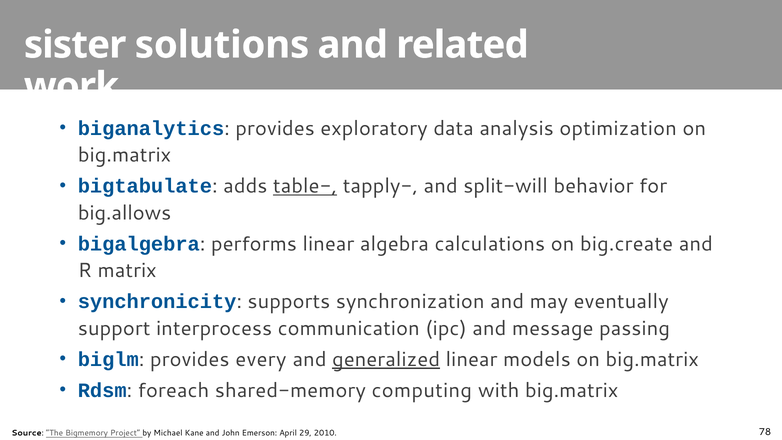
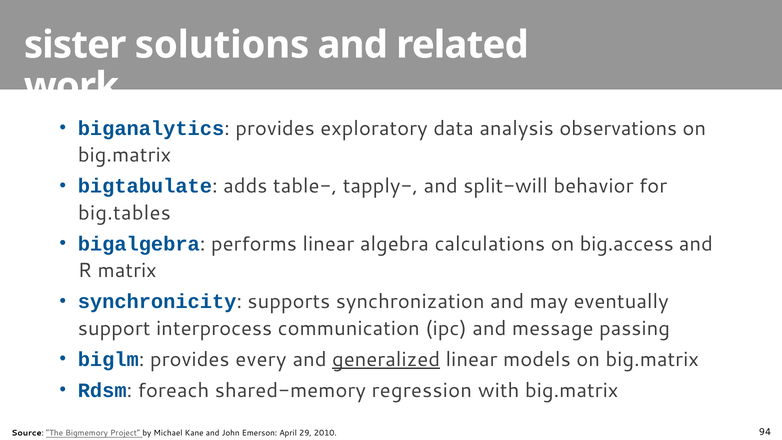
optimization: optimization -> observations
table- underline: present -> none
big.allows: big.allows -> big.tables
big.create: big.create -> big.access
computing: computing -> regression
78: 78 -> 94
